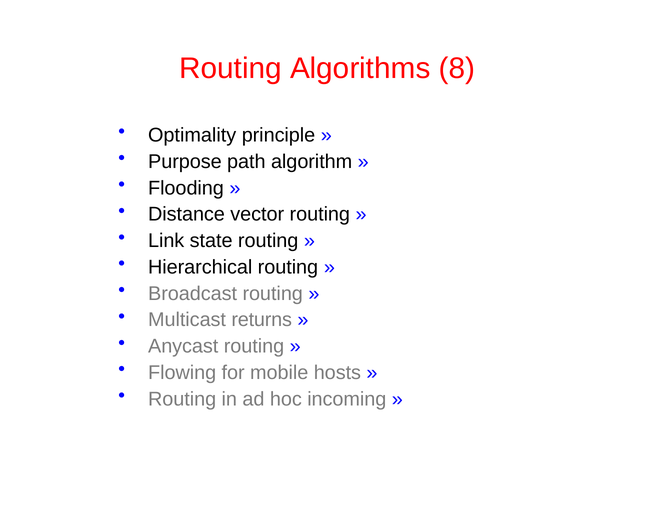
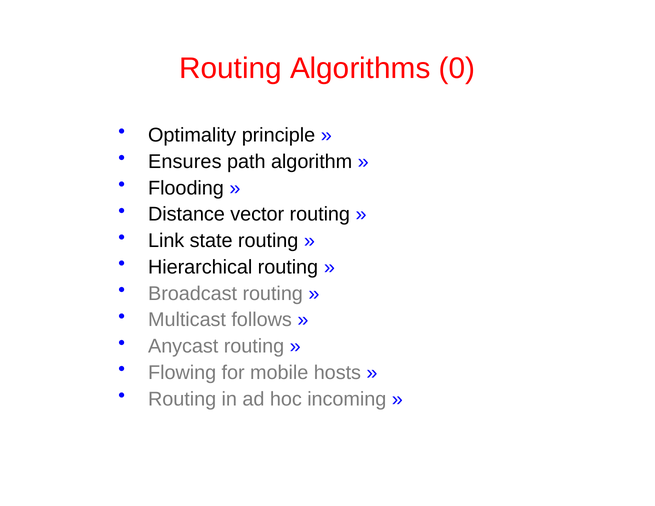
8: 8 -> 0
Purpose: Purpose -> Ensures
returns: returns -> follows
